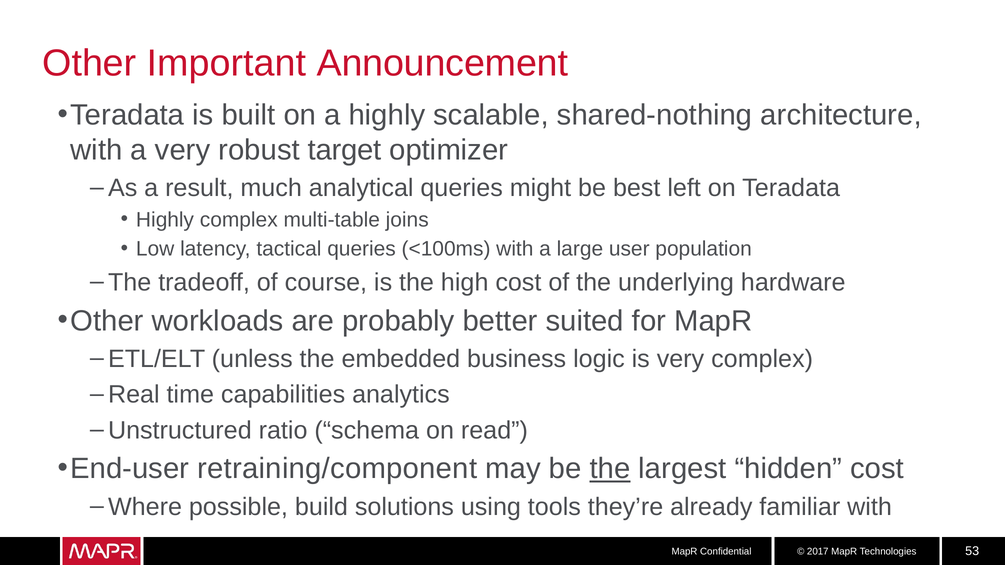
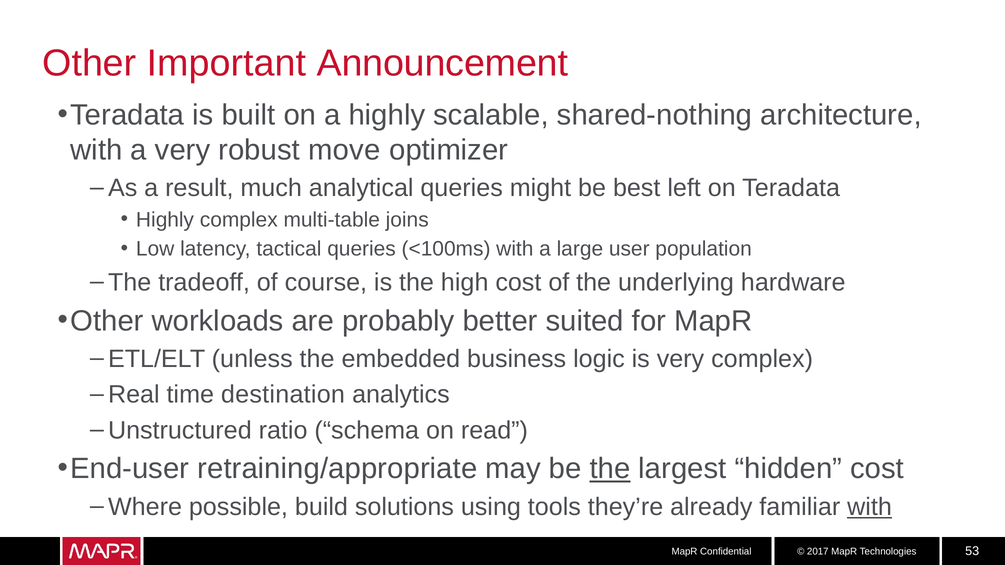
target: target -> move
capabilities: capabilities -> destination
retraining/component: retraining/component -> retraining/appropriate
with at (870, 507) underline: none -> present
